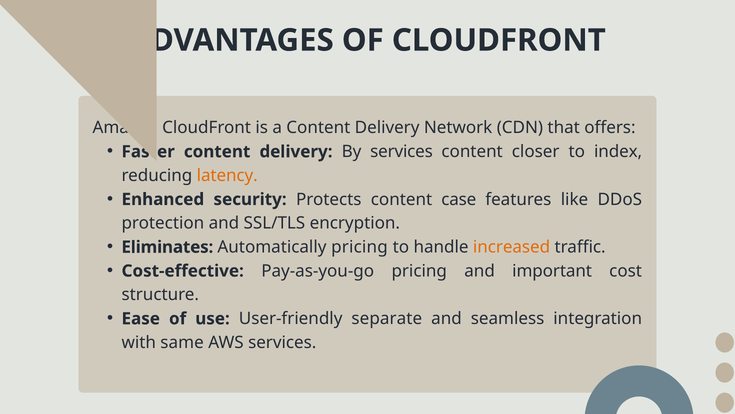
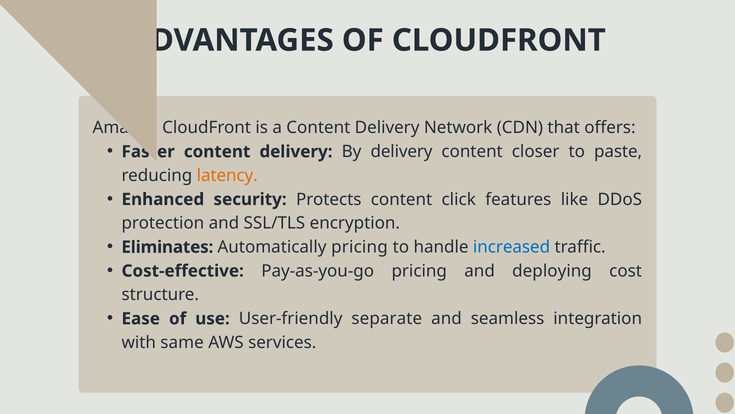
By services: services -> delivery
index: index -> paste
case: case -> click
increased colour: orange -> blue
important: important -> deploying
